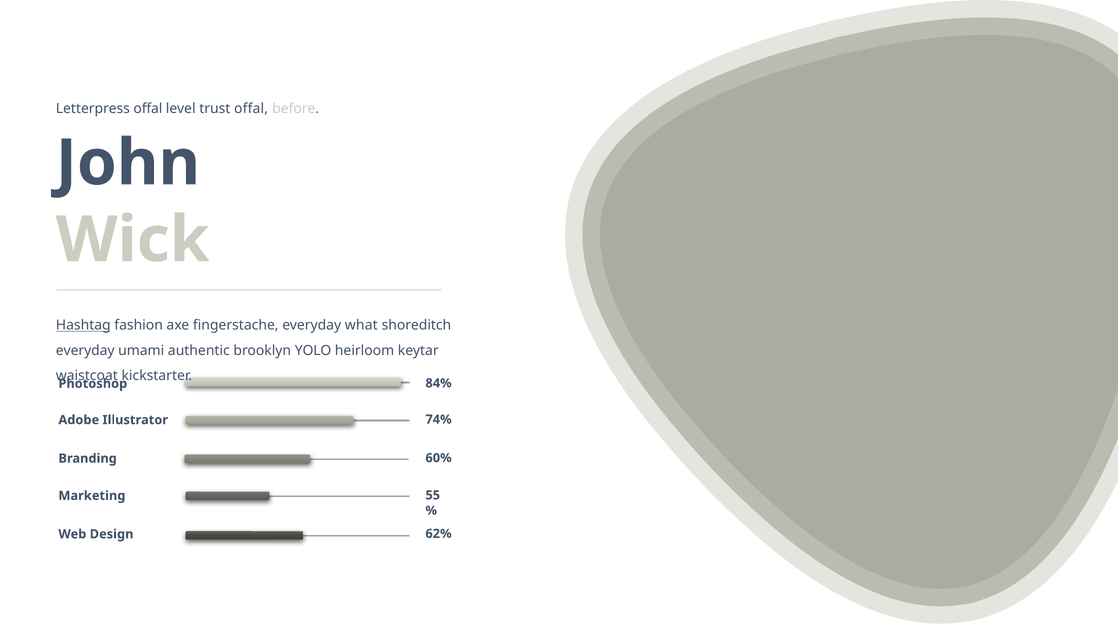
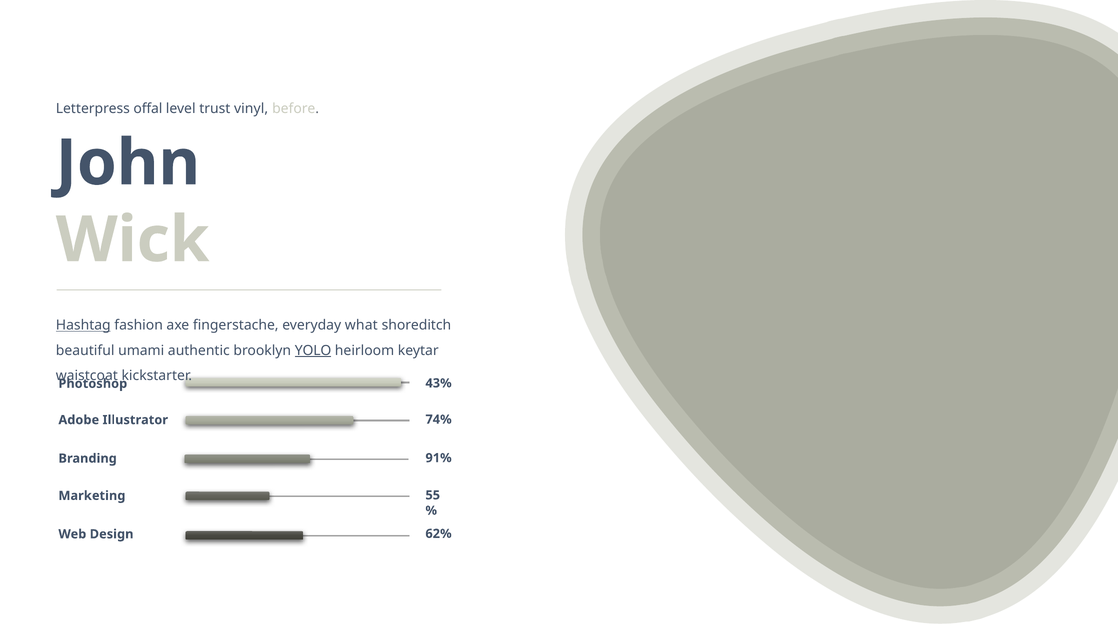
trust offal: offal -> vinyl
everyday at (85, 350): everyday -> beautiful
YOLO underline: none -> present
84%: 84% -> 43%
60%: 60% -> 91%
